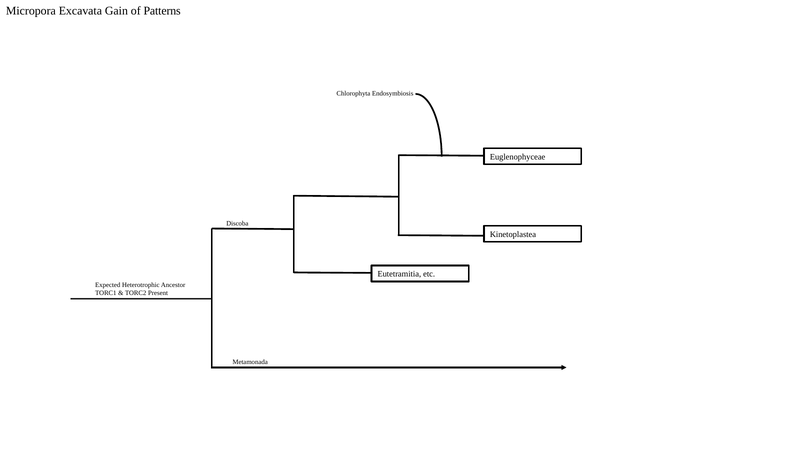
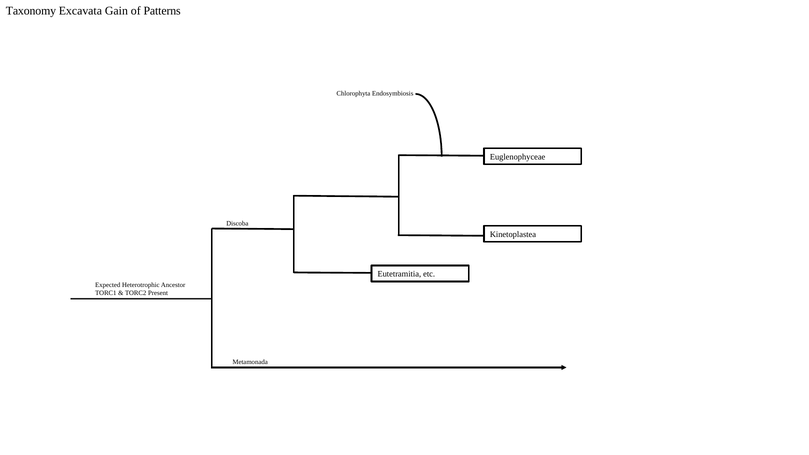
Micropora: Micropora -> Taxonomy
